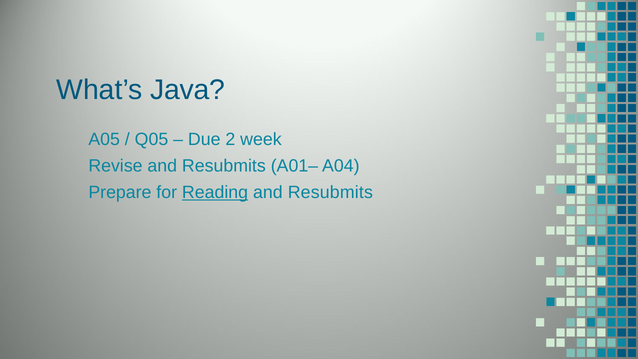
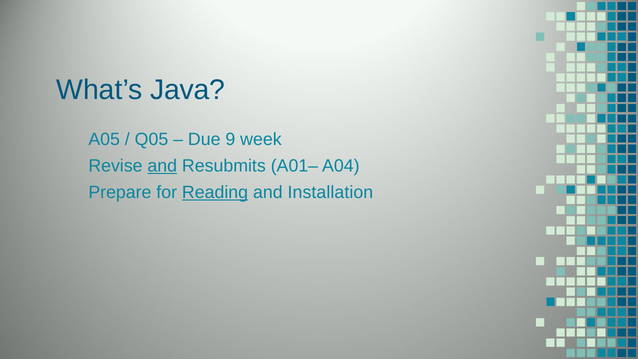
2: 2 -> 9
and at (162, 166) underline: none -> present
Resubmits at (330, 192): Resubmits -> Installation
